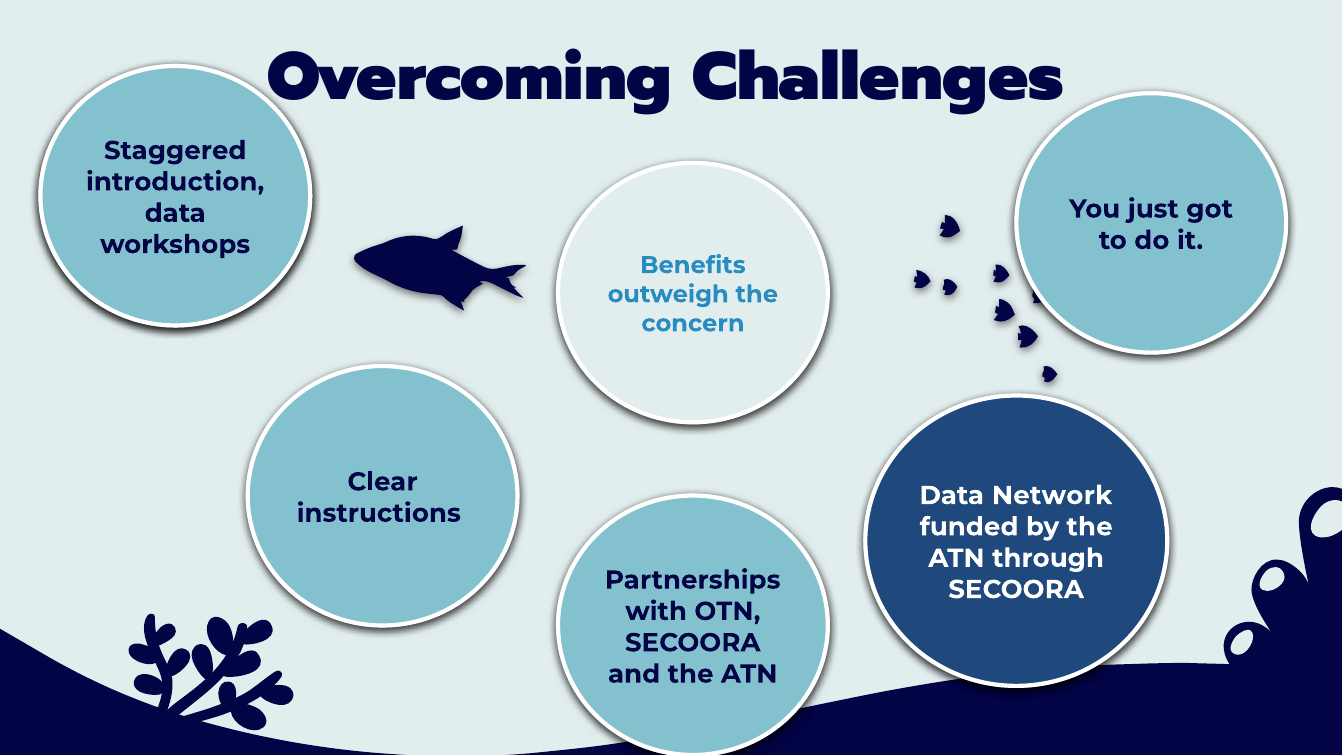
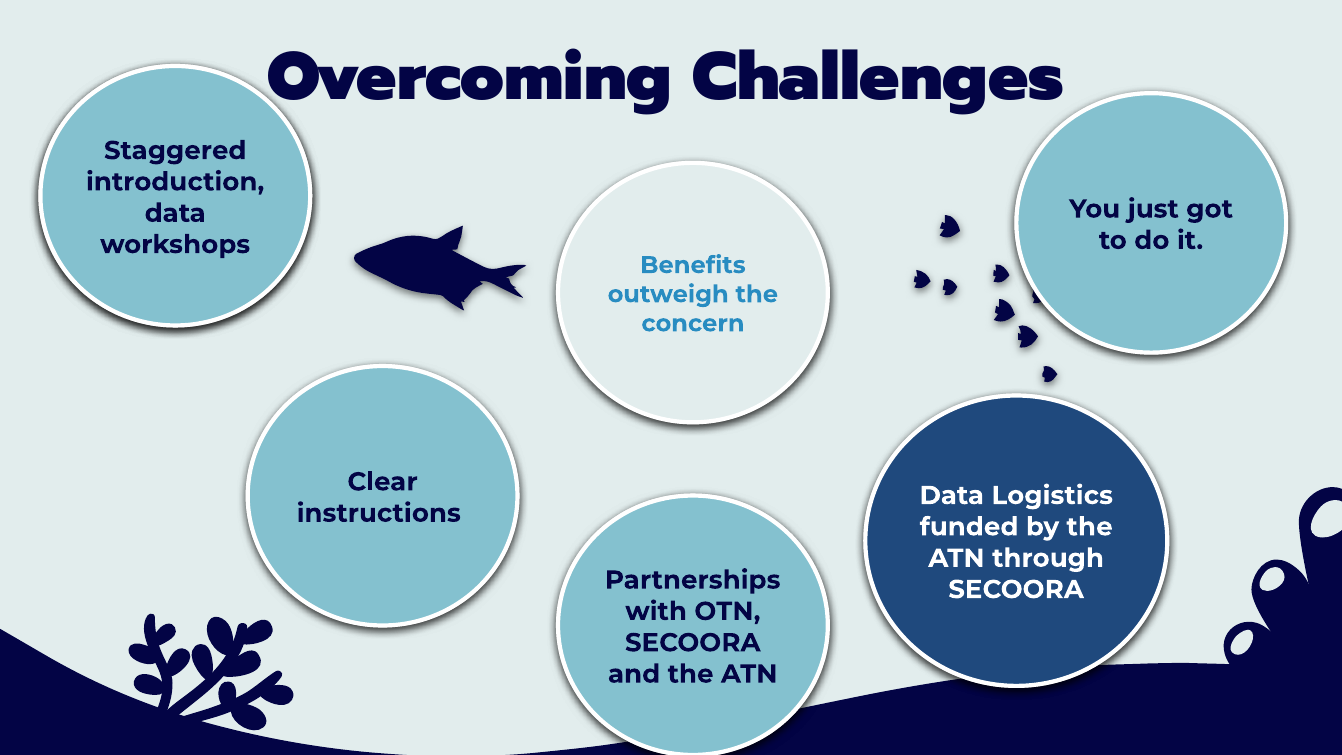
Data Network: Network -> Logistics
